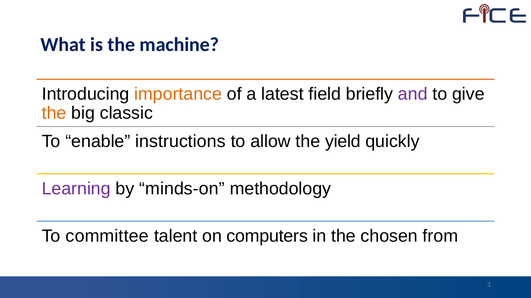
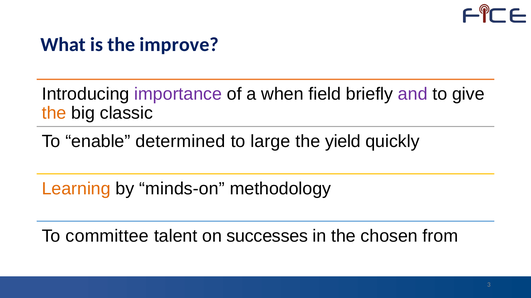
machine: machine -> improve
importance colour: orange -> purple
latest: latest -> when
instructions: instructions -> determined
allow: allow -> large
Learning colour: purple -> orange
computers: computers -> successes
